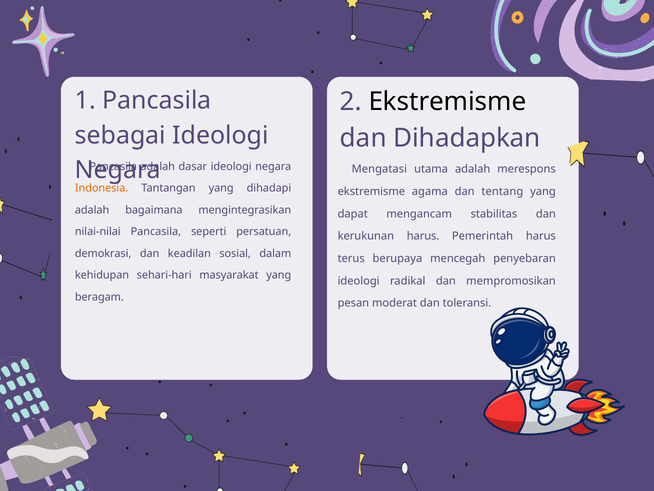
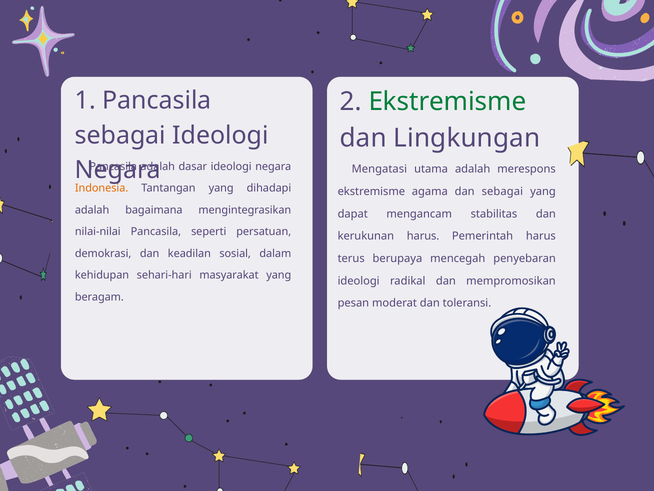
Ekstremisme at (447, 101) colour: black -> green
Dihadapkan: Dihadapkan -> Lingkungan
dan tentang: tentang -> sebagai
